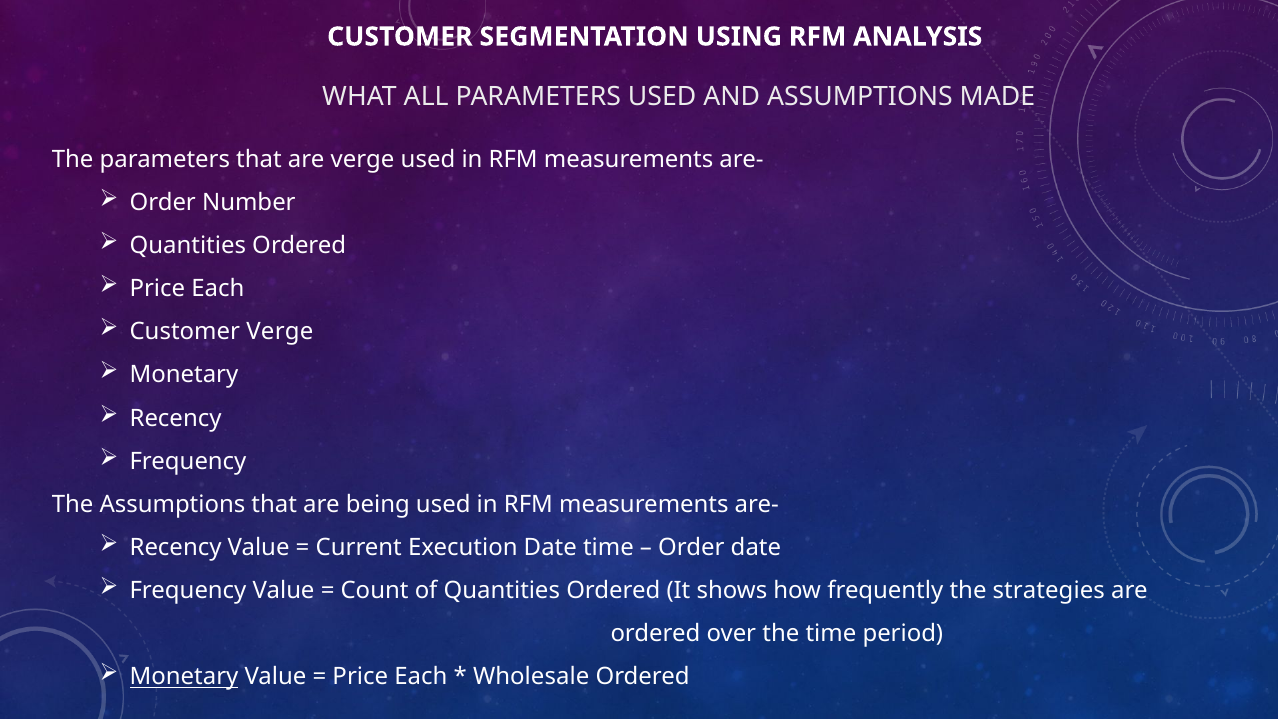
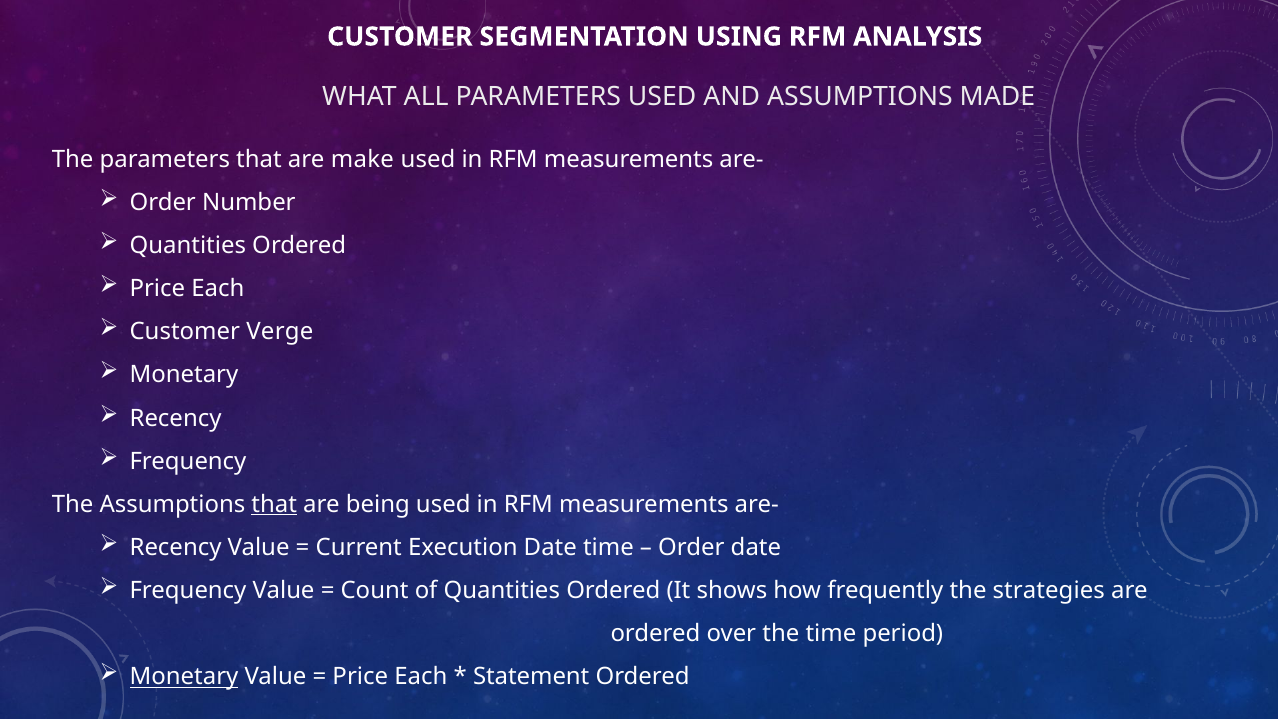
are verge: verge -> make
that at (274, 504) underline: none -> present
Wholesale: Wholesale -> Statement
